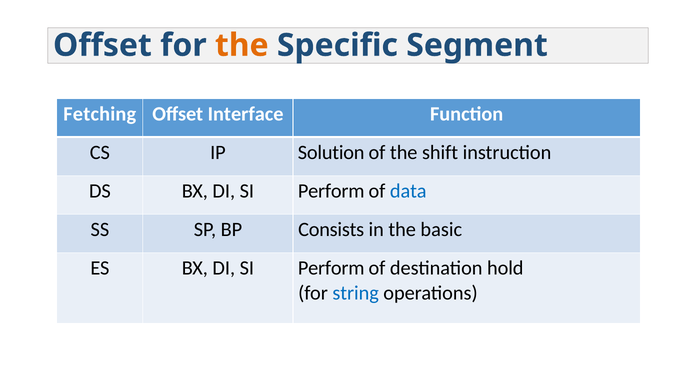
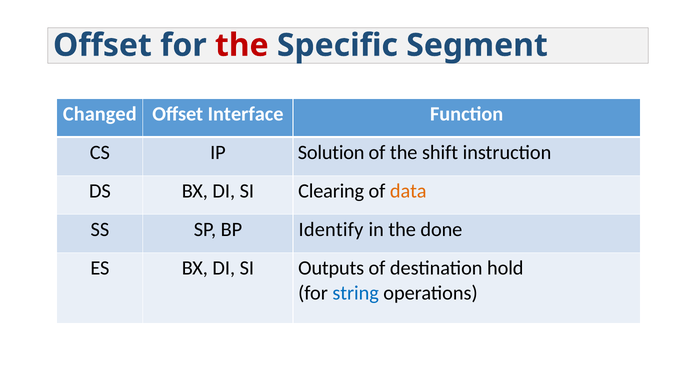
the at (242, 45) colour: orange -> red
Fetching: Fetching -> Changed
Perform at (331, 191): Perform -> Clearing
data colour: blue -> orange
Consists: Consists -> Identify
basic: basic -> done
Perform at (331, 268): Perform -> Outputs
